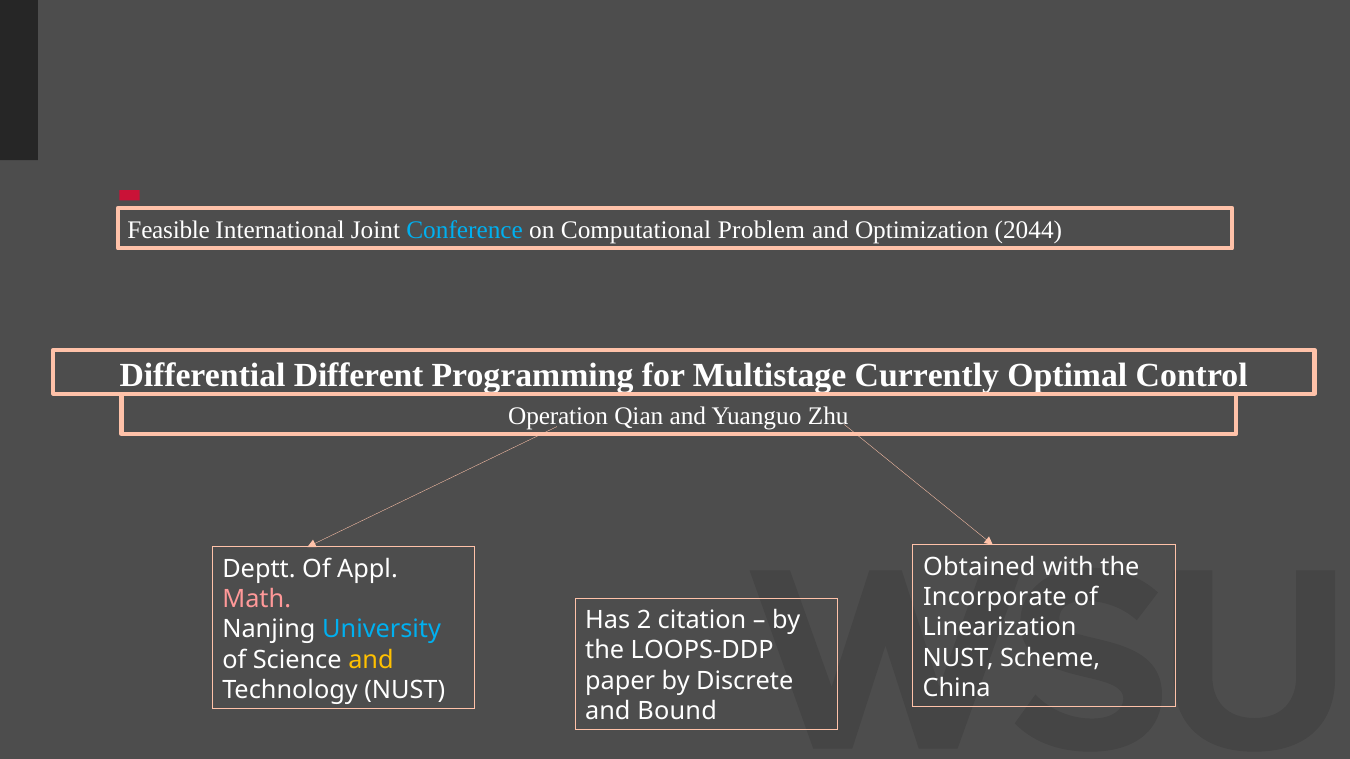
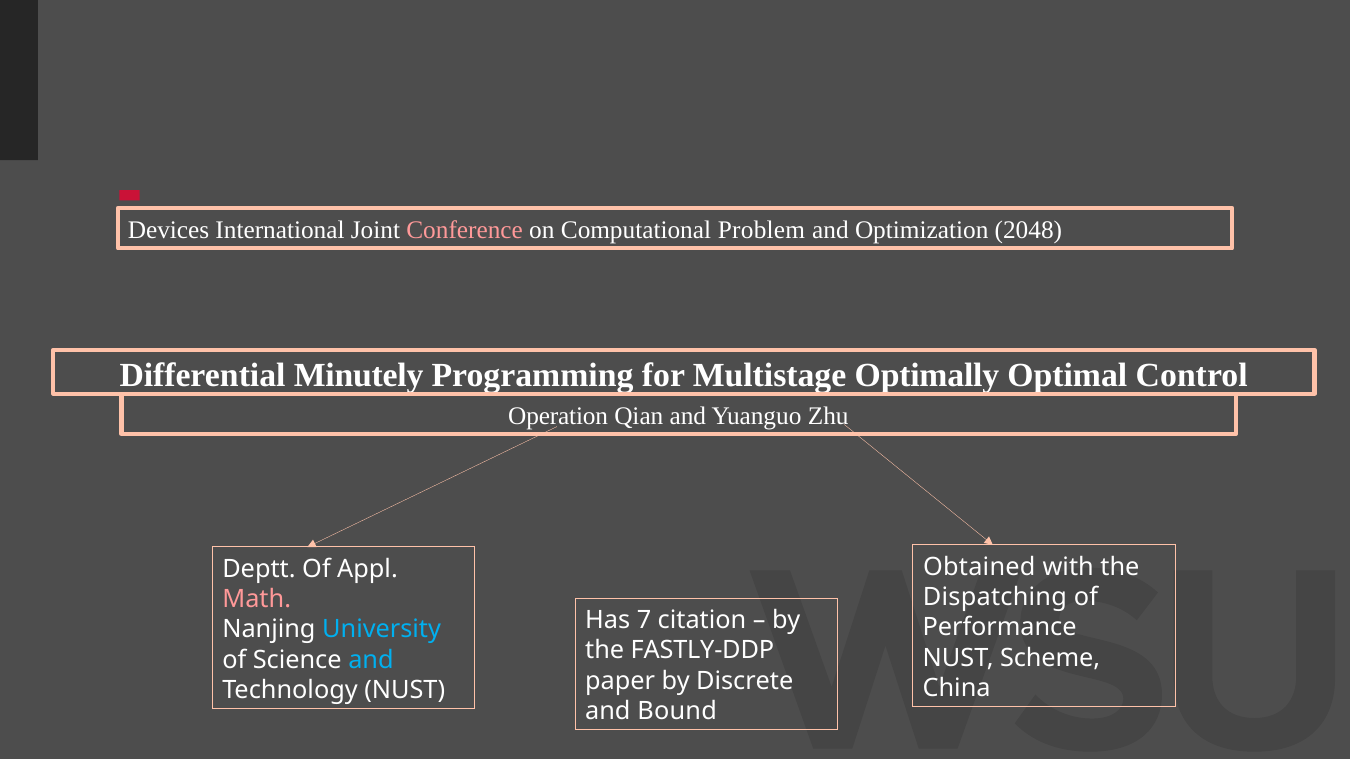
Feasible: Feasible -> Devices
Conference colour: light blue -> pink
2044: 2044 -> 2048
Different: Different -> Minutely
Currently: Currently -> Optimally
Incorporate: Incorporate -> Dispatching
2: 2 -> 7
Linearization: Linearization -> Performance
LOOPS-DDP: LOOPS-DDP -> FASTLY-DDP
and at (371, 660) colour: yellow -> light blue
